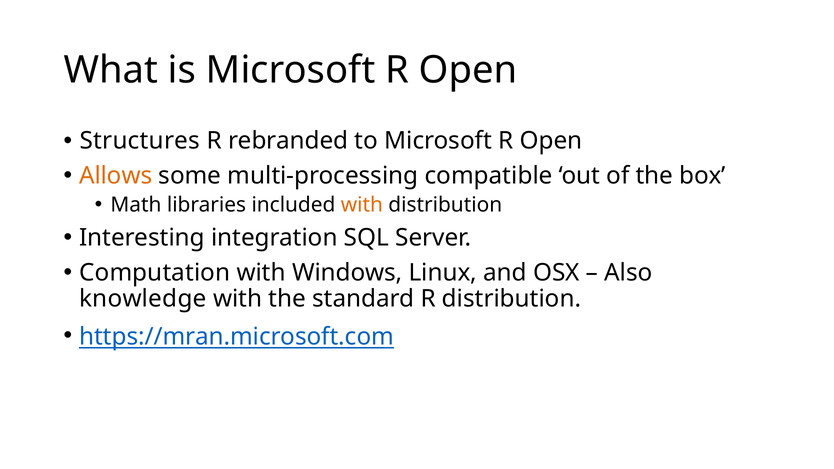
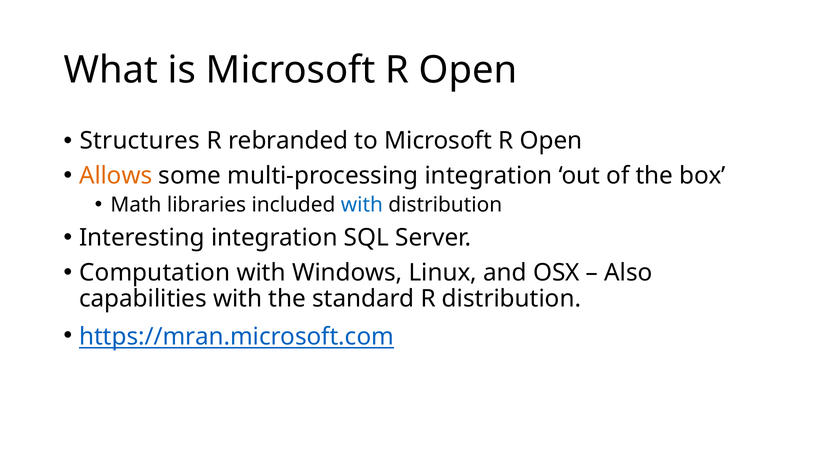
multi-processing compatible: compatible -> integration
with at (362, 205) colour: orange -> blue
knowledge: knowledge -> capabilities
